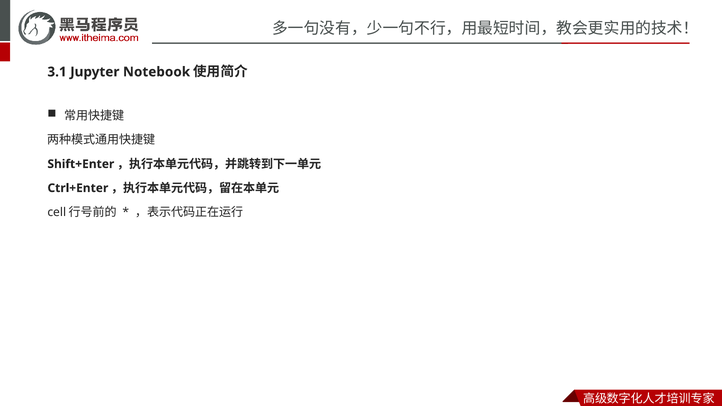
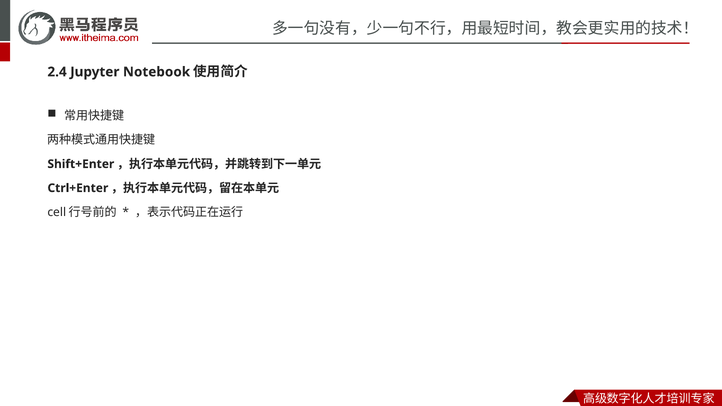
3.1: 3.1 -> 2.4
